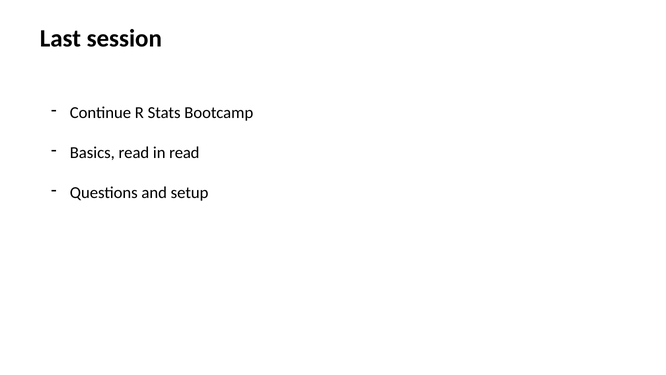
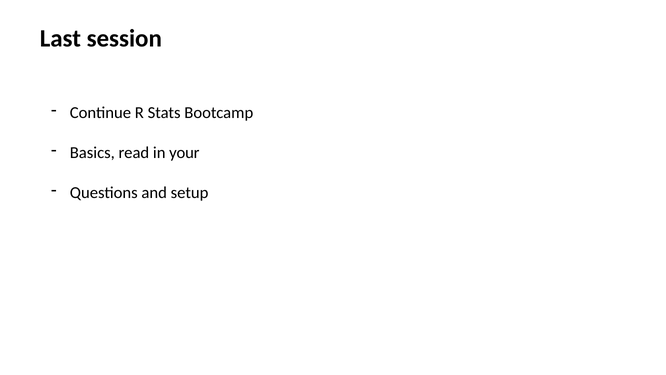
in read: read -> your
